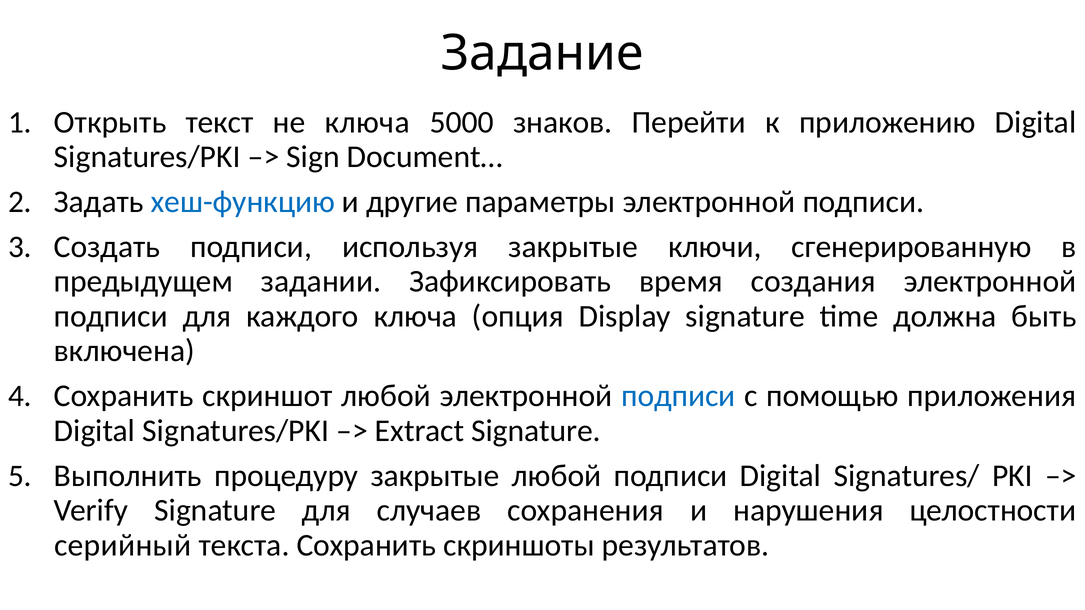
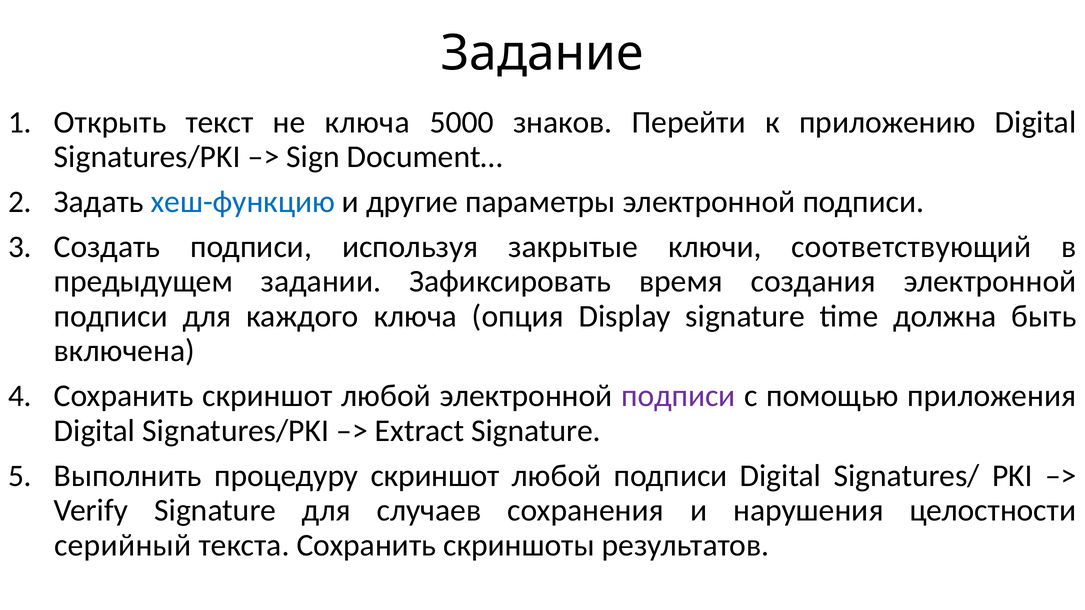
сгенерированную: сгенерированную -> соответствующий
подписи at (678, 396) colour: blue -> purple
процедуру закрытые: закрытые -> скриншот
